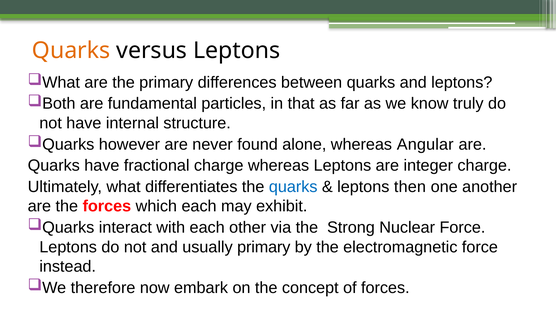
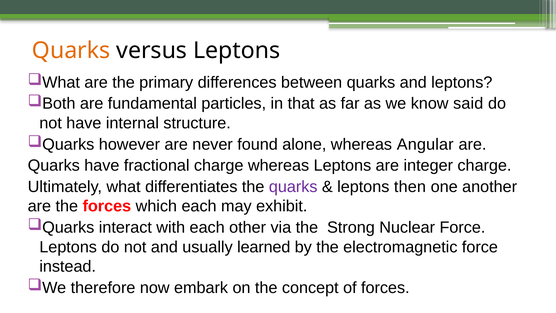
truly: truly -> said
quarks at (293, 187) colour: blue -> purple
usually primary: primary -> learned
